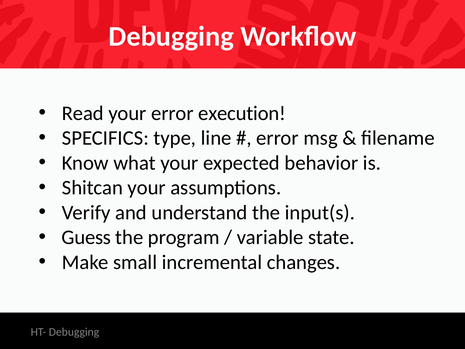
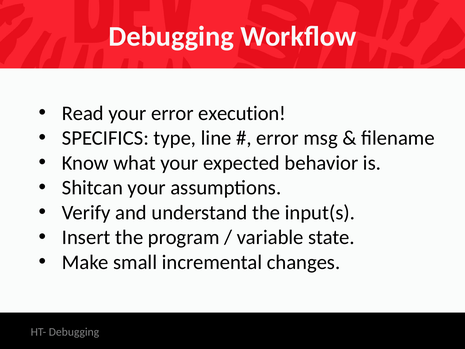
Guess: Guess -> Insert
